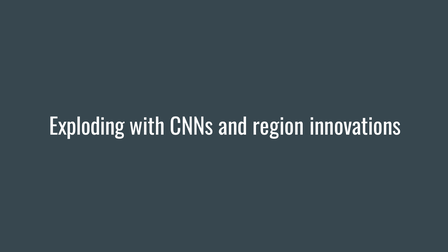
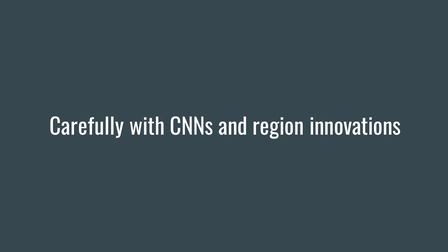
Exploding: Exploding -> Carefully
